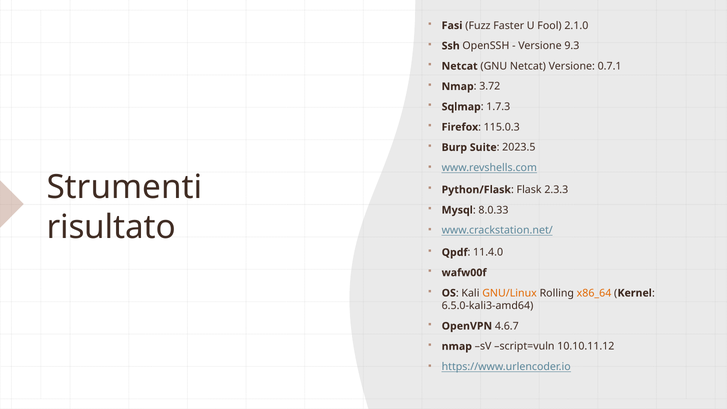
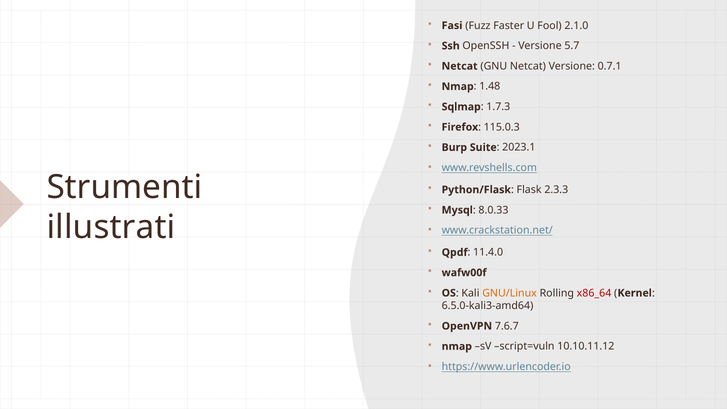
9.3: 9.3 -> 5.7
3.72: 3.72 -> 1.48
2023.5: 2023.5 -> 2023.1
risultato: risultato -> illustrati
x86_64 colour: orange -> red
4.6.7: 4.6.7 -> 7.6.7
